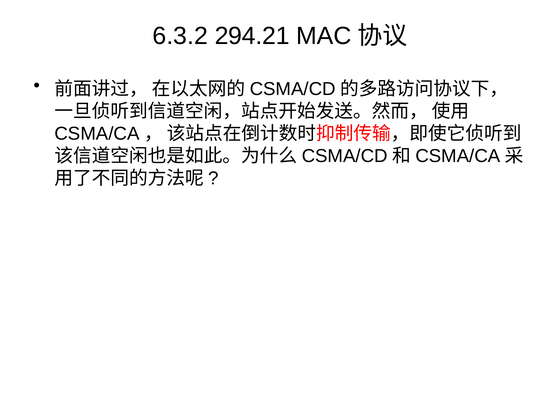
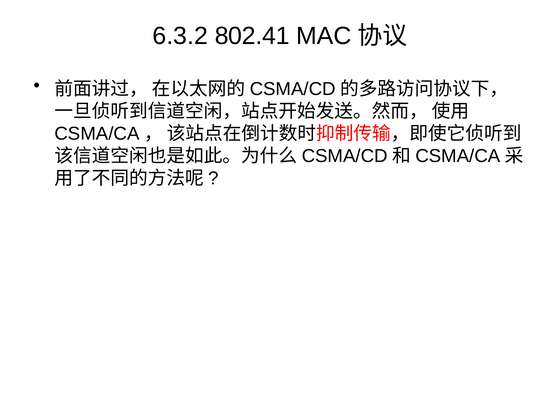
294.21: 294.21 -> 802.41
